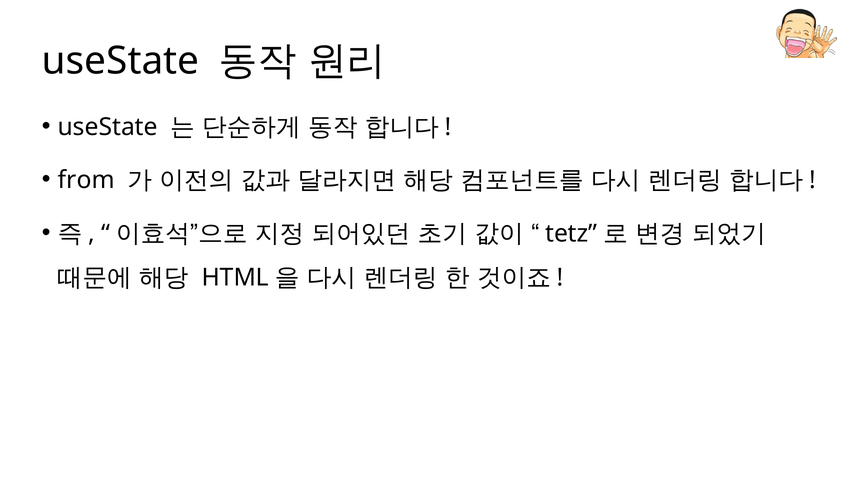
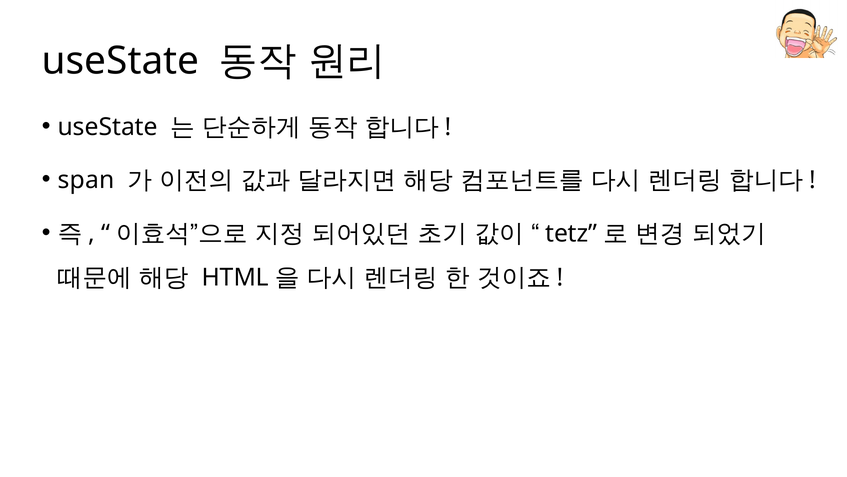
from: from -> span
